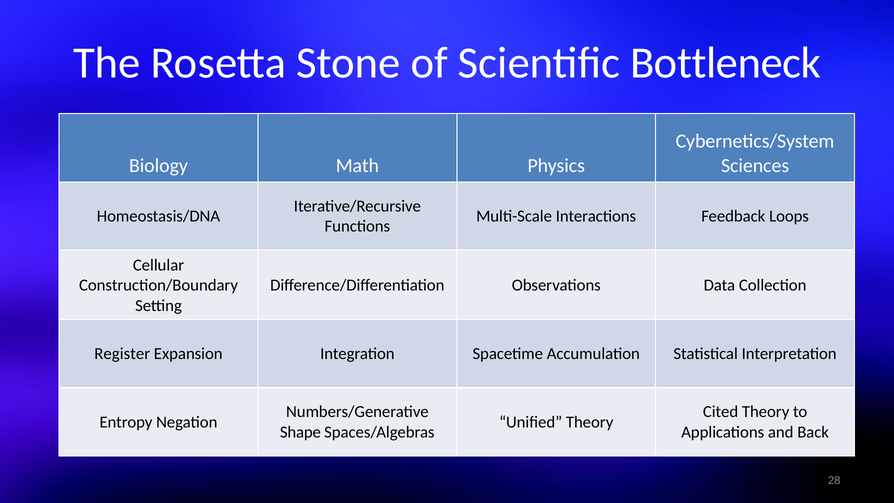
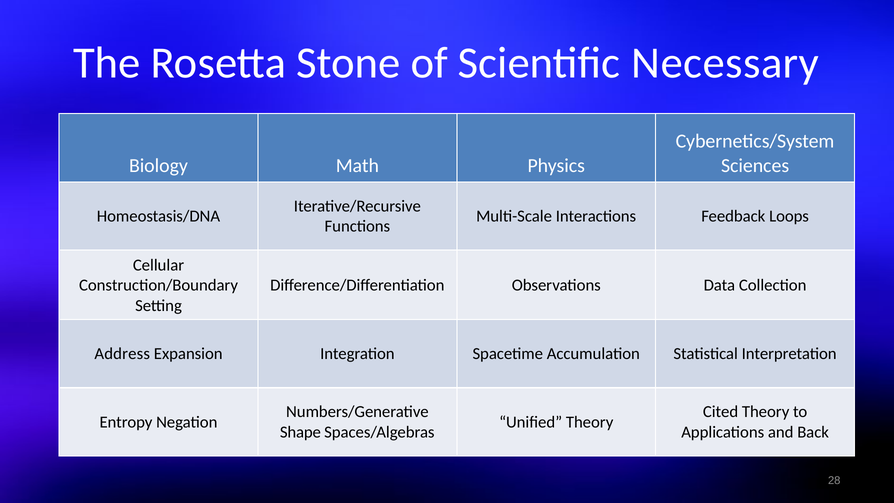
Bottleneck: Bottleneck -> Necessary
Register: Register -> Address
